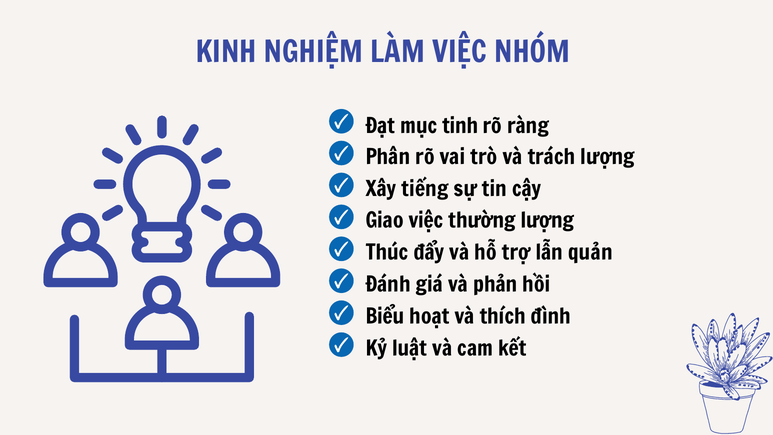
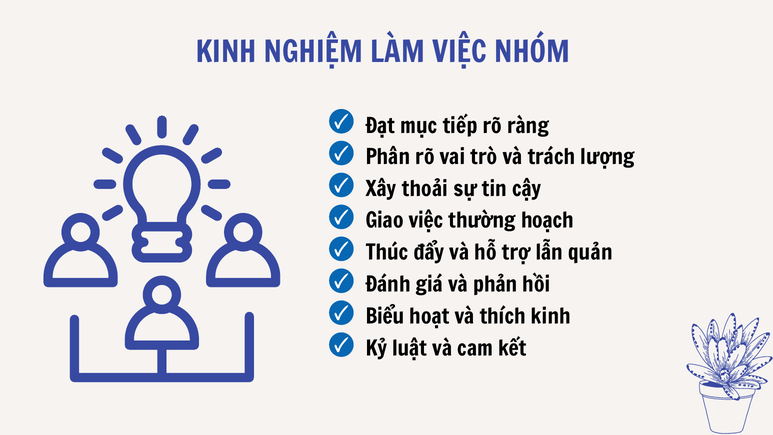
tinh: tinh -> tiếp
tiếng: tiếng -> thoải
thường lượng: lượng -> hoạch
thích đình: đình -> kinh
